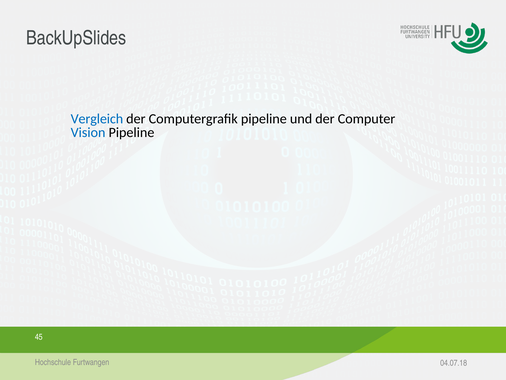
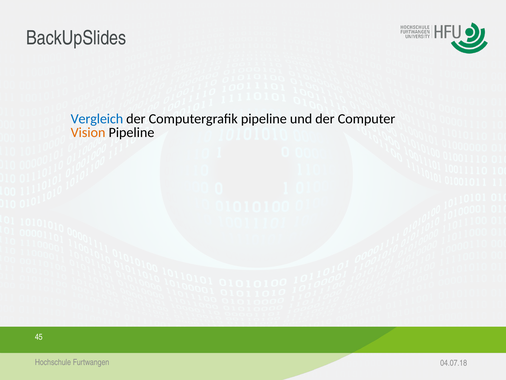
Vision colour: blue -> orange
